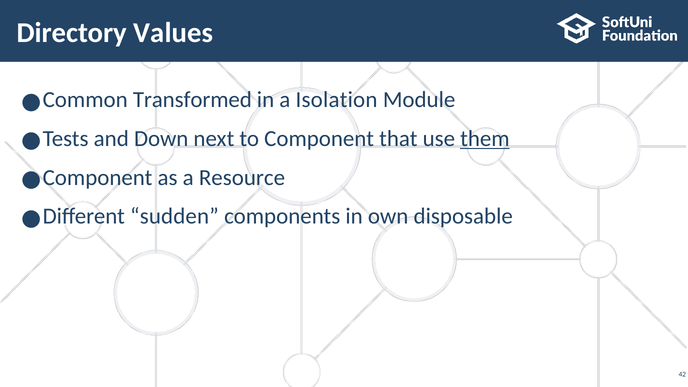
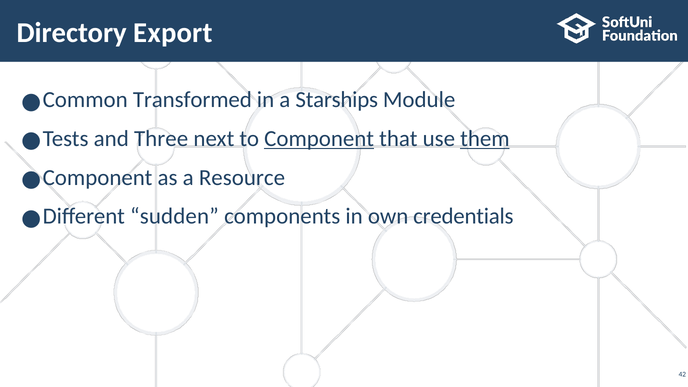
Values: Values -> Export
Isolation: Isolation -> Starships
Down: Down -> Three
Component underline: none -> present
disposable: disposable -> credentials
